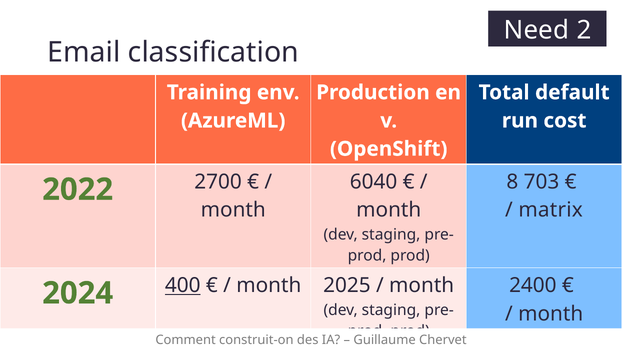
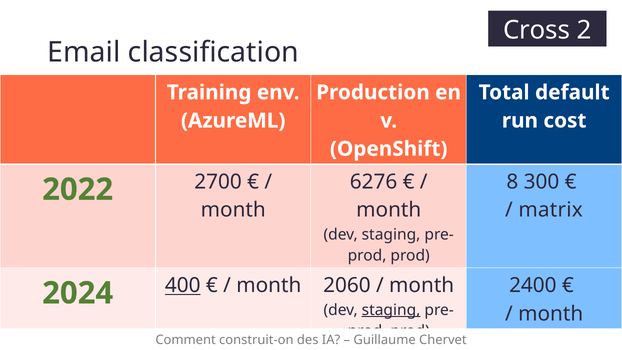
Need: Need -> Cross
6040: 6040 -> 6276
703: 703 -> 300
2025: 2025 -> 2060
staging at (391, 310) underline: none -> present
